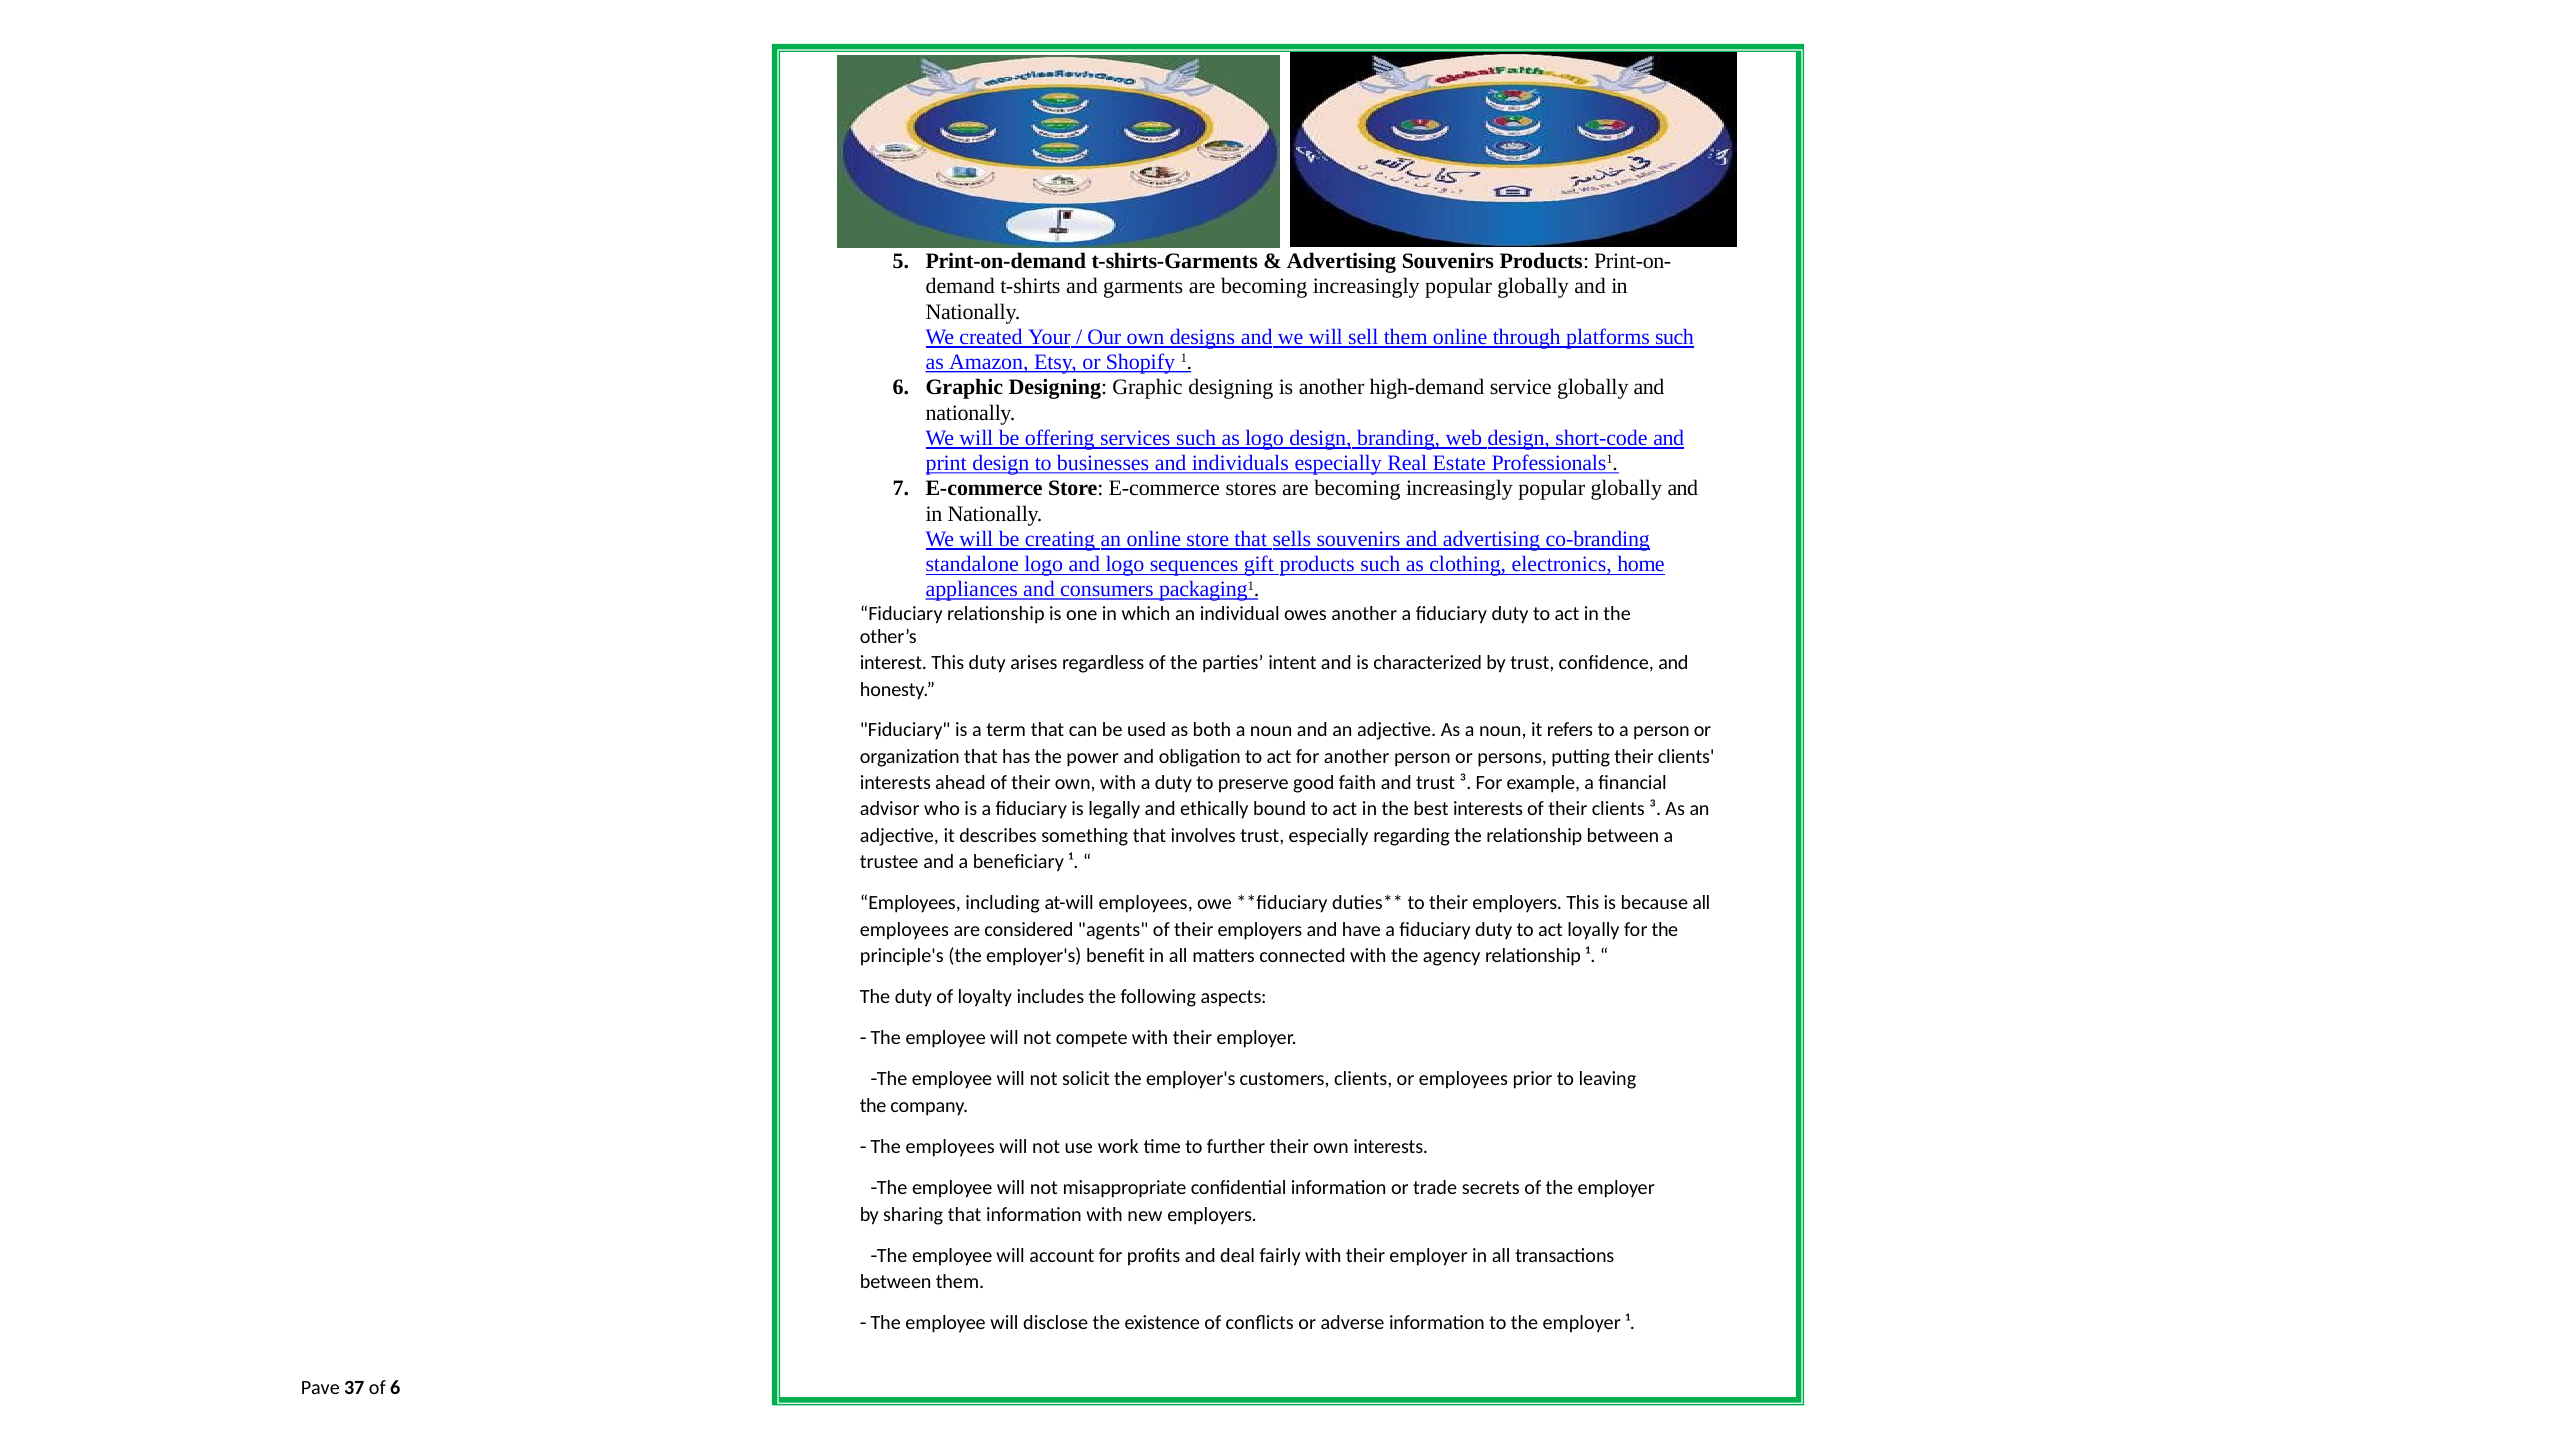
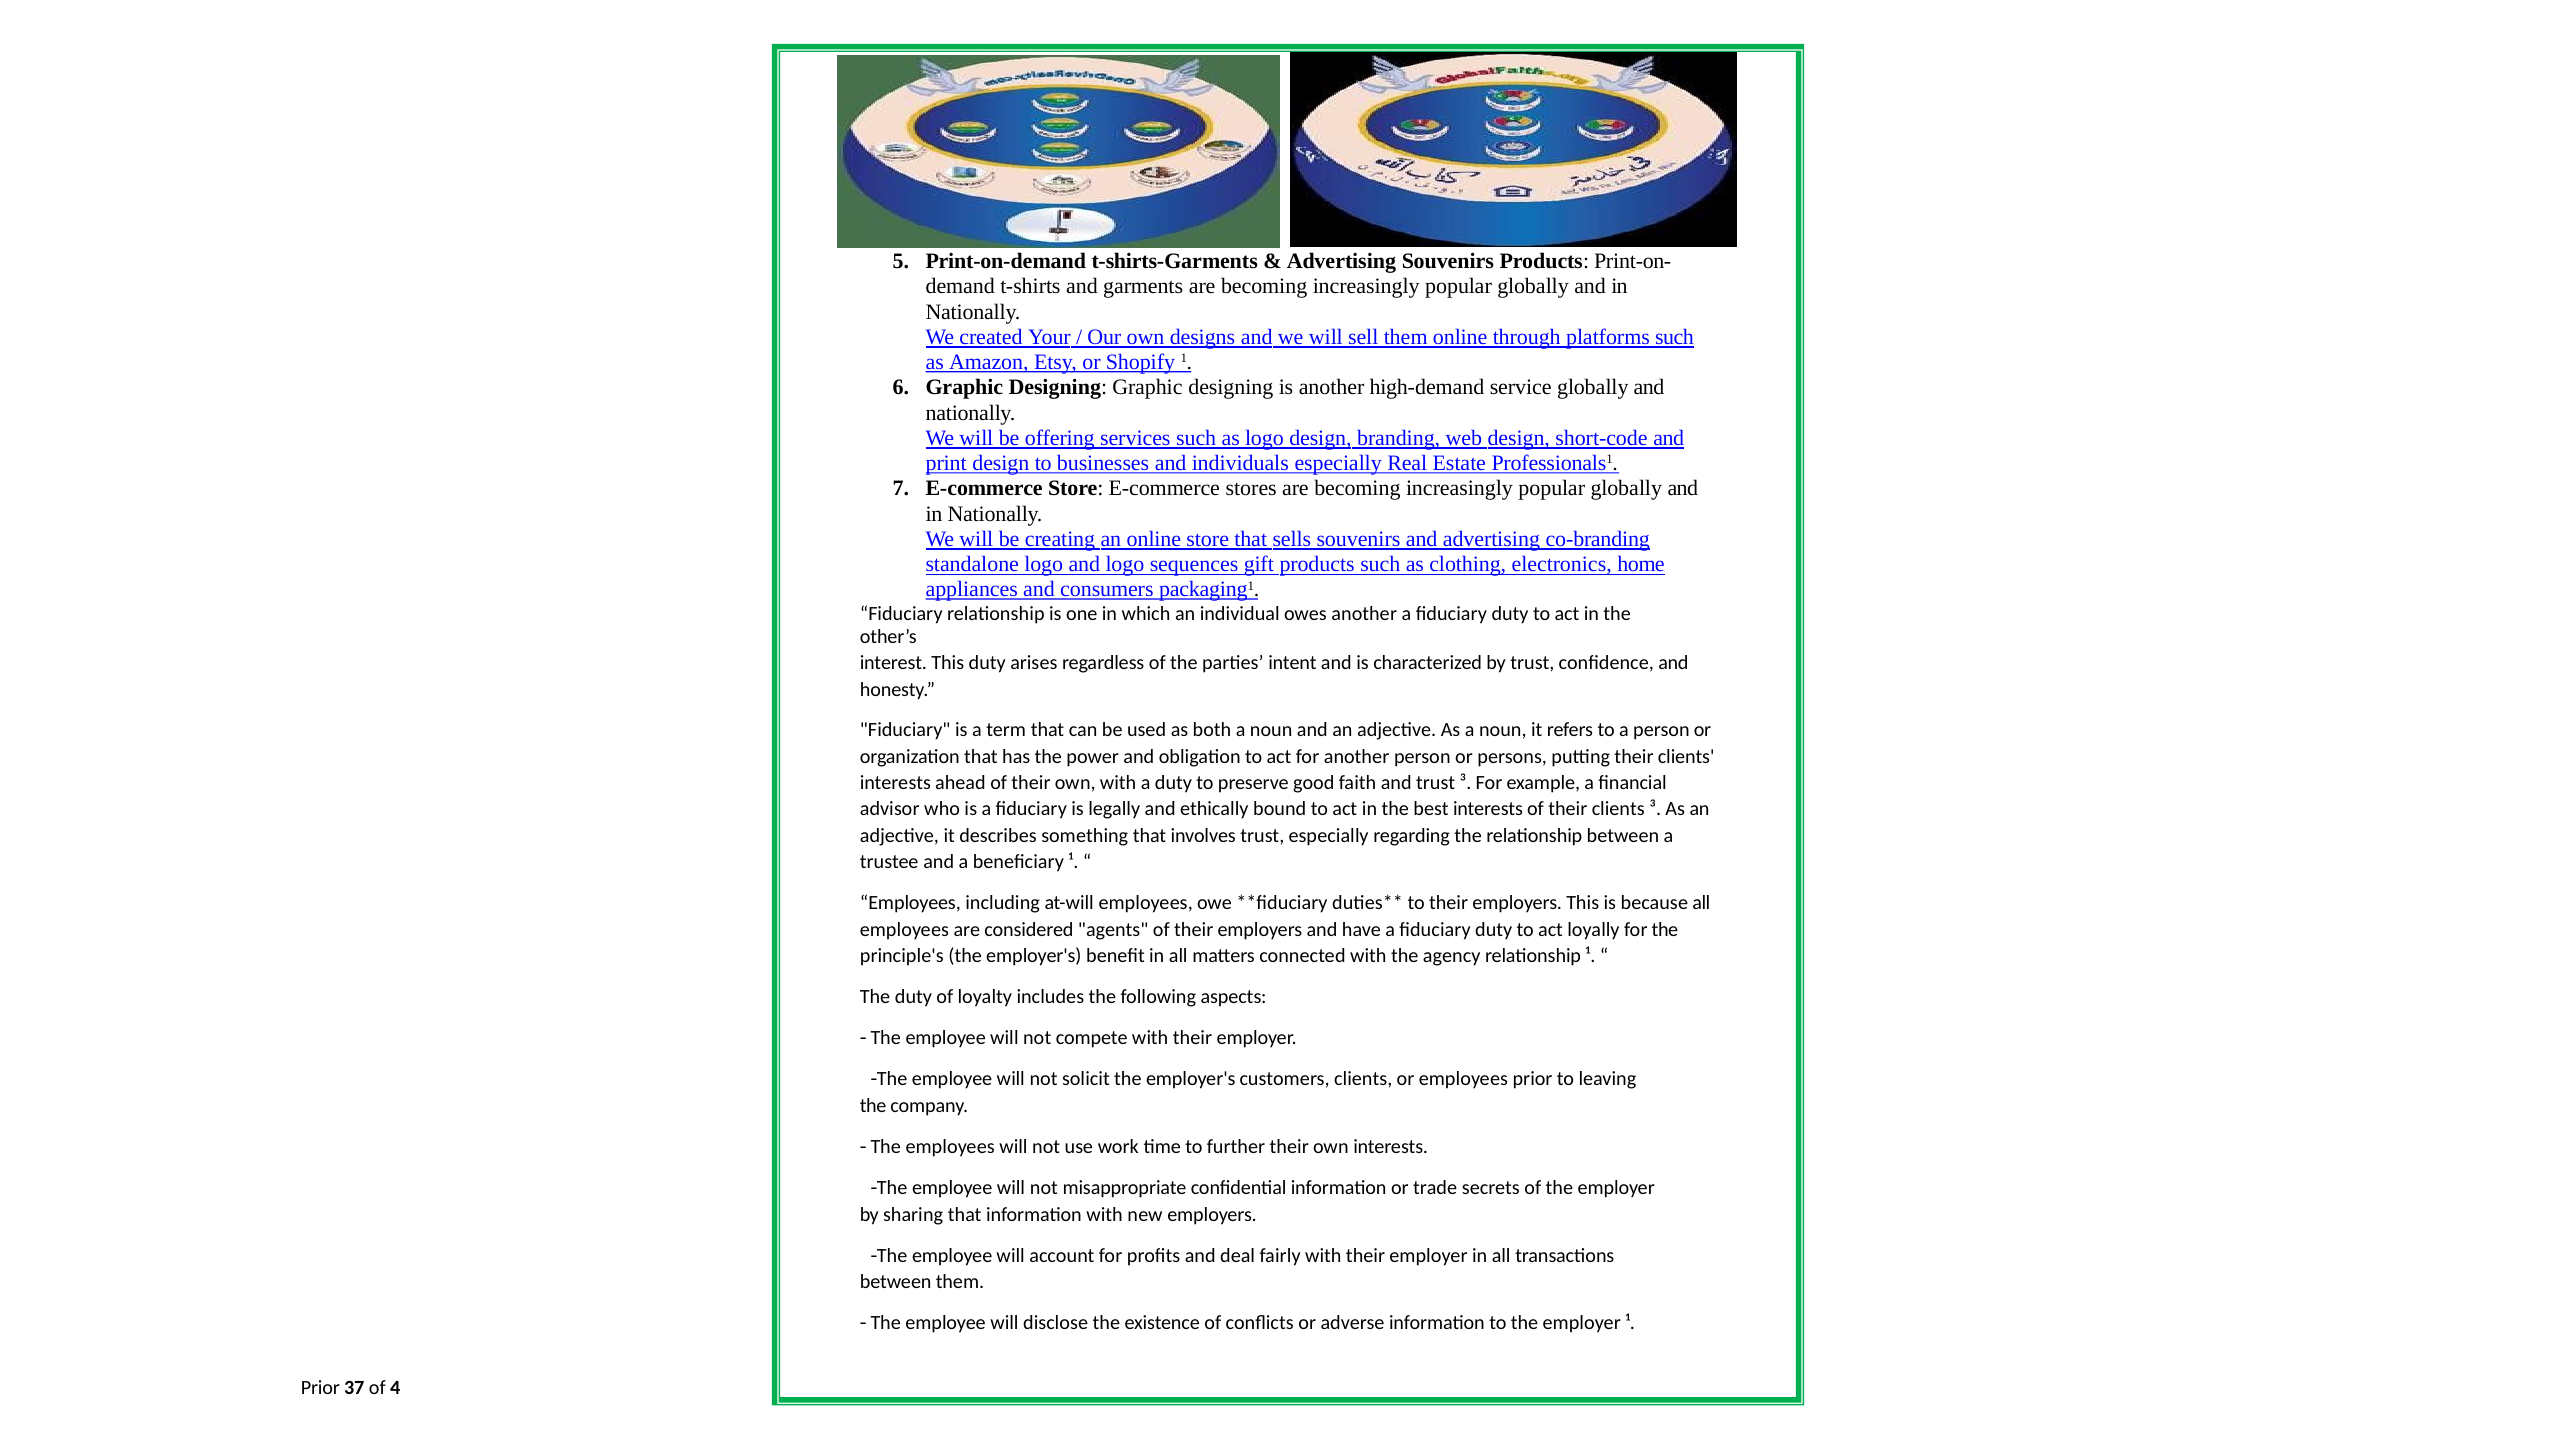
Pave at (320, 1387): Pave -> Prior
of 6: 6 -> 4
